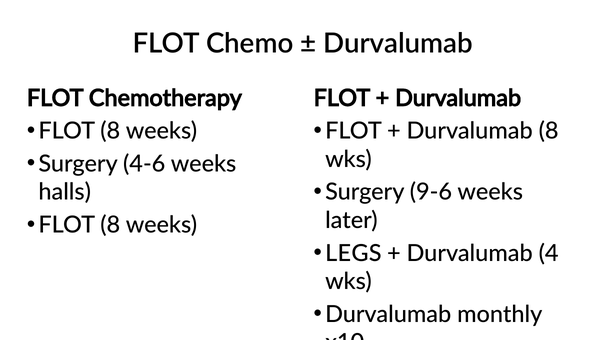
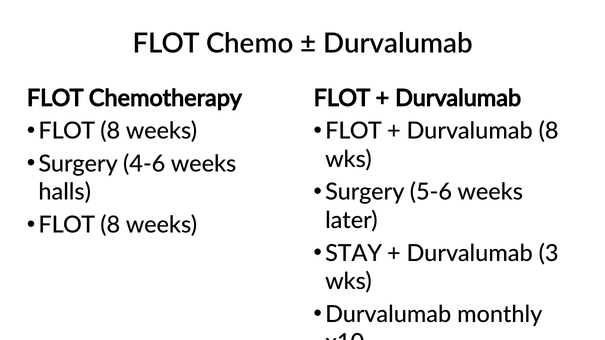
9-6: 9-6 -> 5-6
LEGS: LEGS -> STAY
4: 4 -> 3
